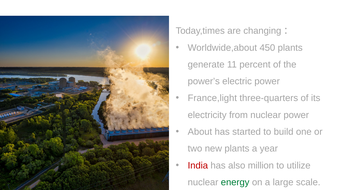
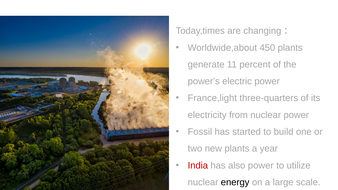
About: About -> Fossil
also million: million -> power
energy colour: green -> black
